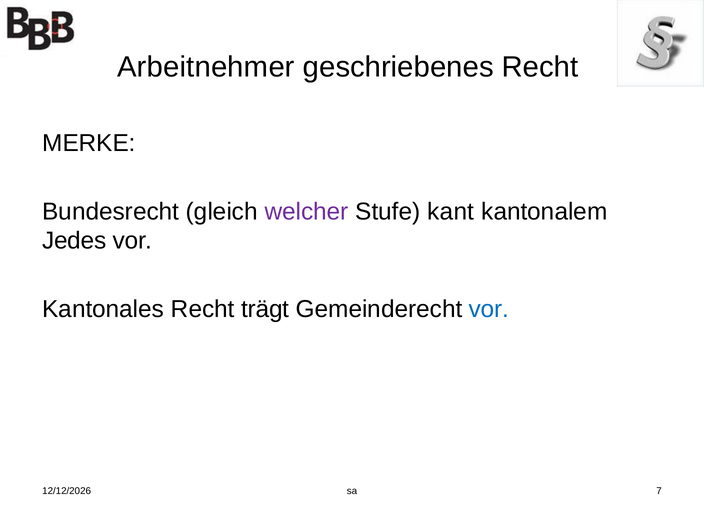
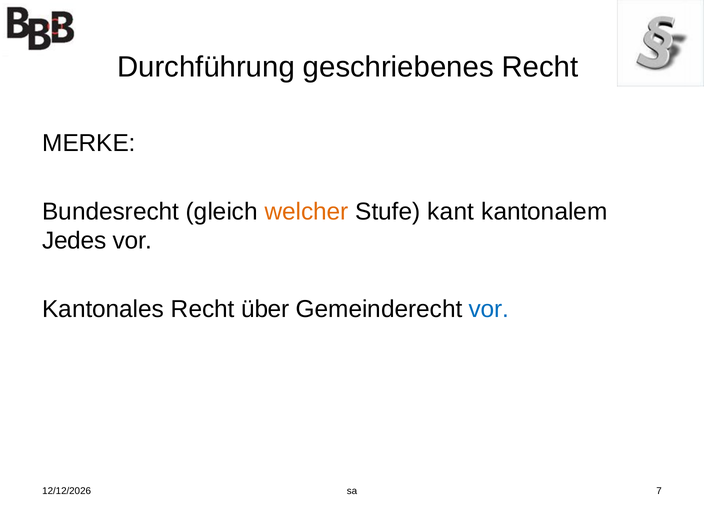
Arbeitnehmer: Arbeitnehmer -> Durchführung
welcher colour: purple -> orange
trägt: trägt -> über
